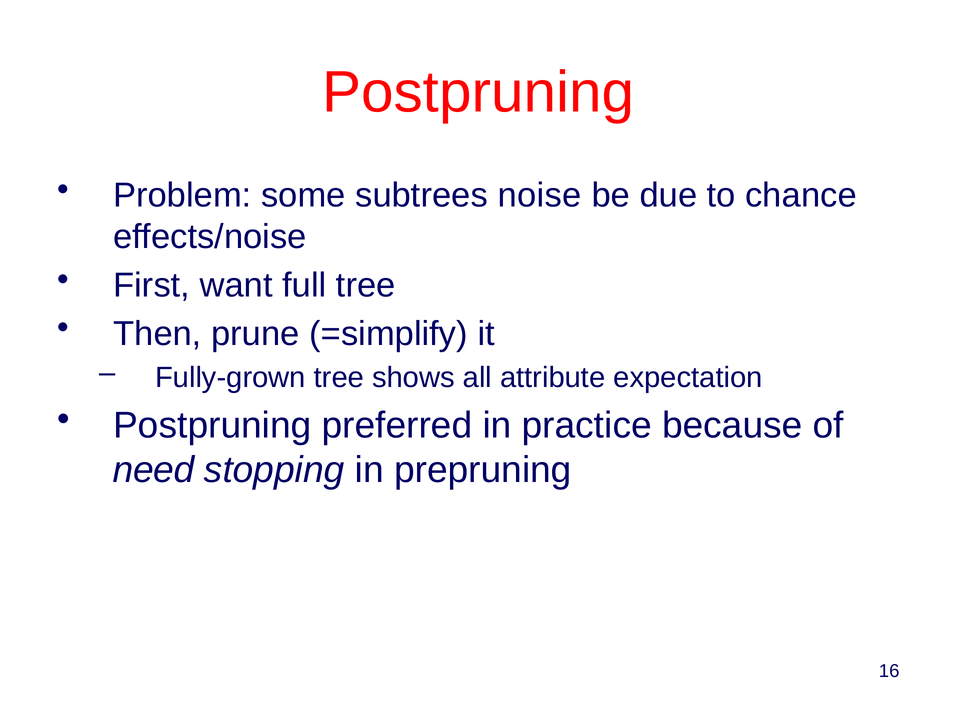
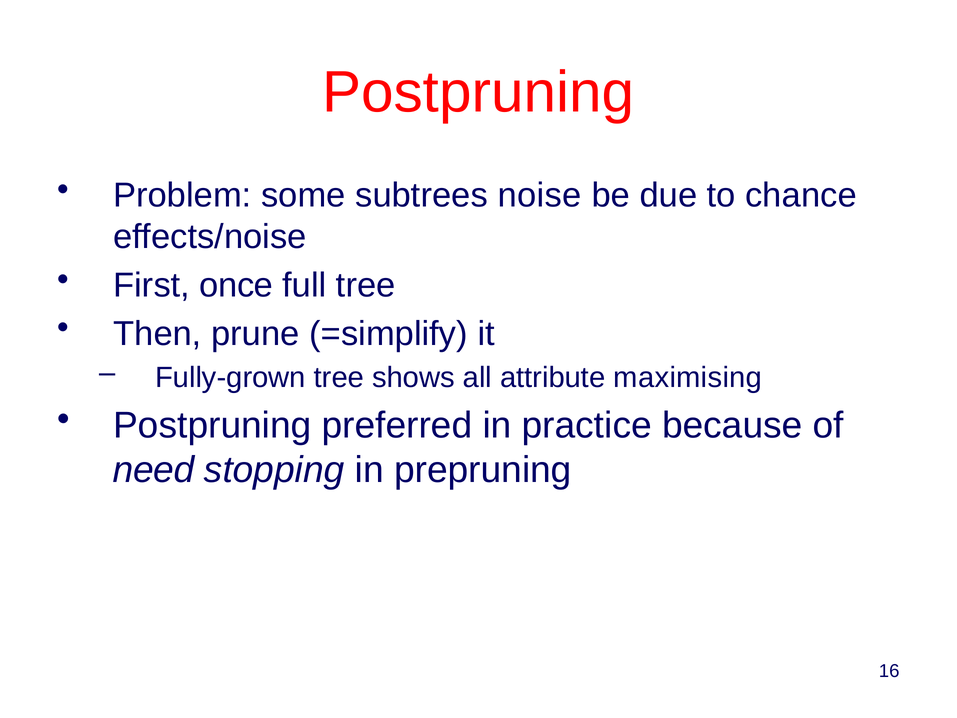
want: want -> once
expectation: expectation -> maximising
